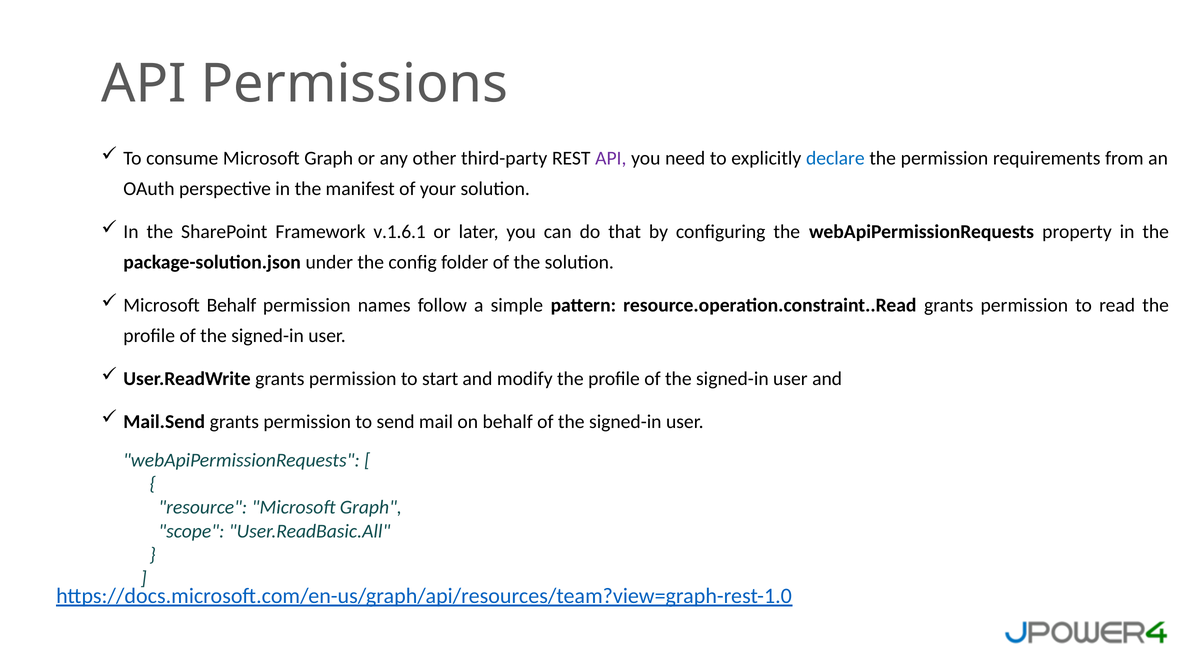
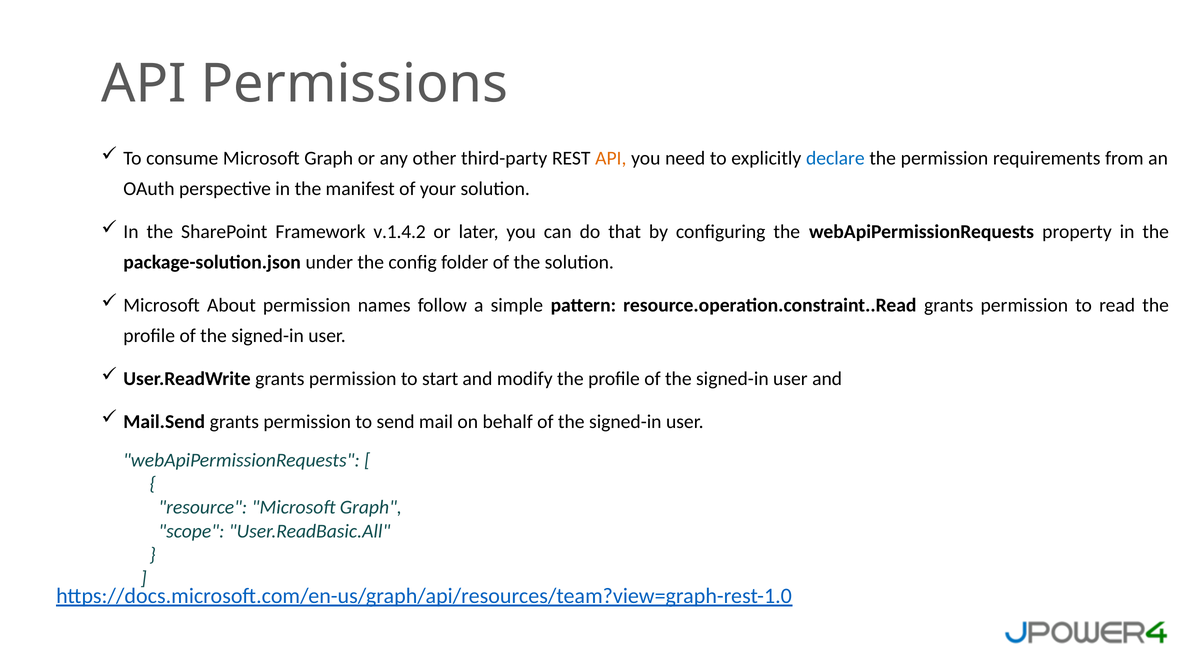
API at (611, 158) colour: purple -> orange
v.1.6.1: v.1.6.1 -> v.1.4.2
Microsoft Behalf: Behalf -> About
